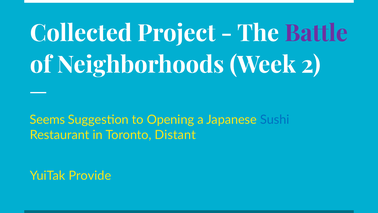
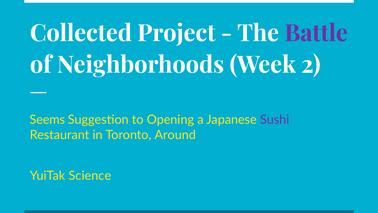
Sushi colour: blue -> purple
Distant: Distant -> Around
Provide: Provide -> Science
